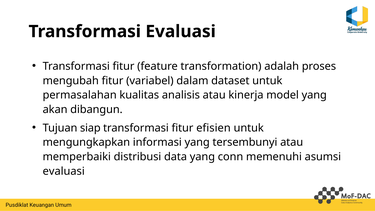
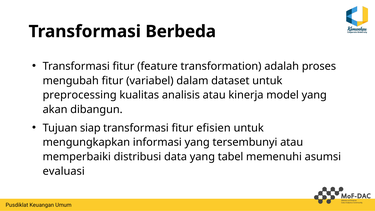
Transformasi Evaluasi: Evaluasi -> Berbeda
permasalahan: permasalahan -> preprocessing
conn: conn -> tabel
